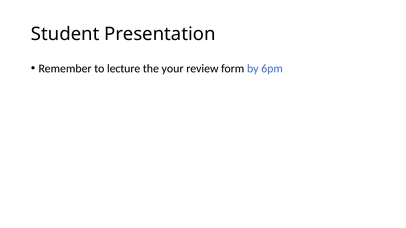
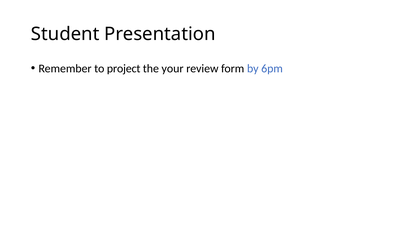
lecture: lecture -> project
